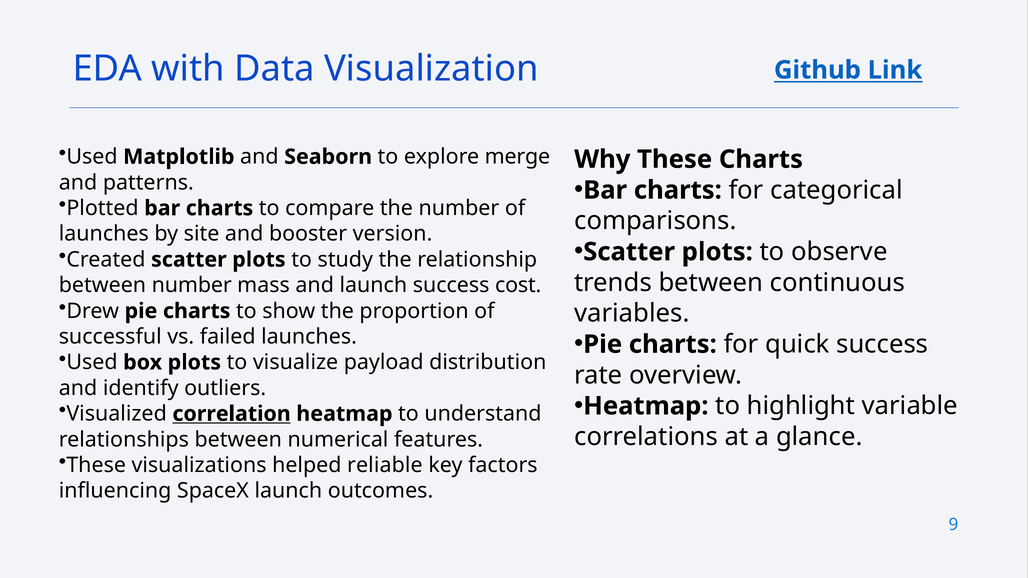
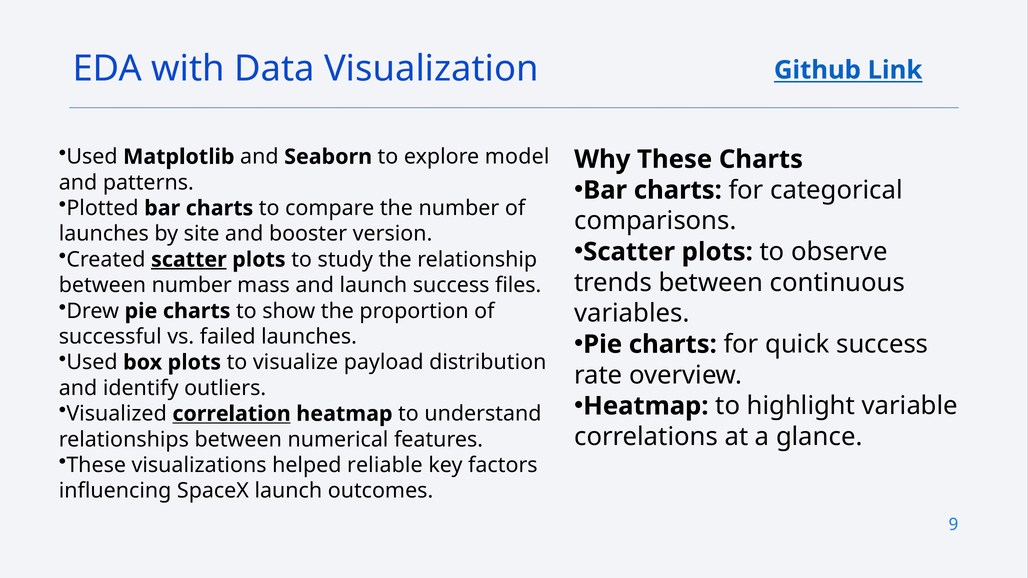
merge: merge -> model
scatter at (189, 260) underline: none -> present
cost: cost -> files
